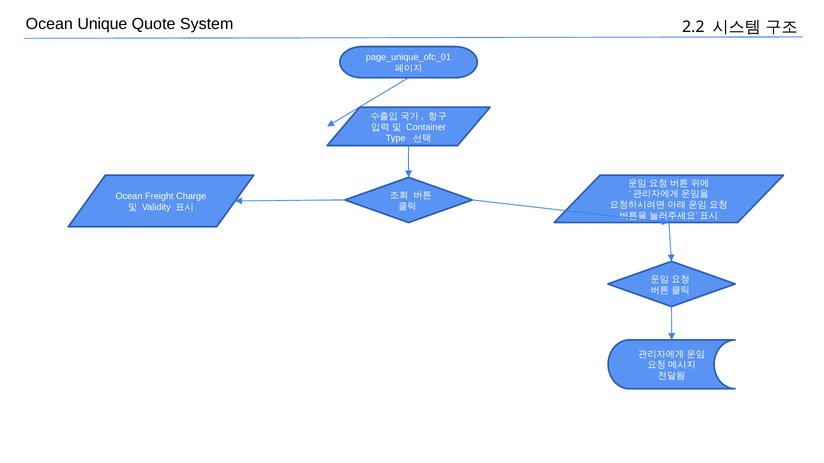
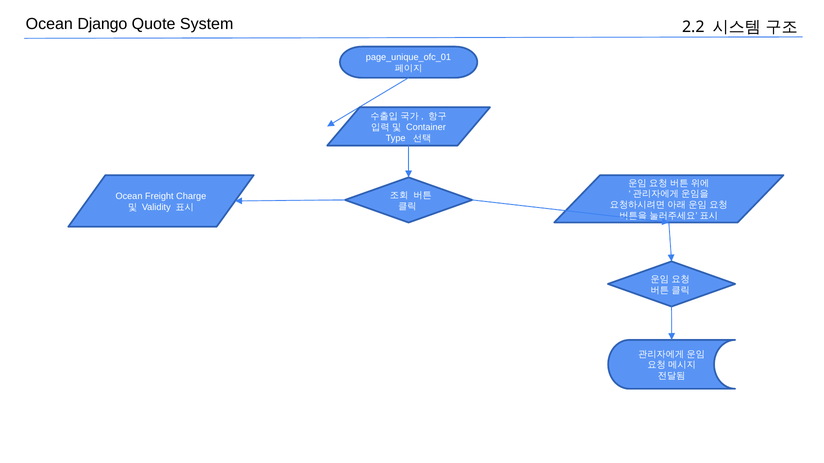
Unique: Unique -> Django
